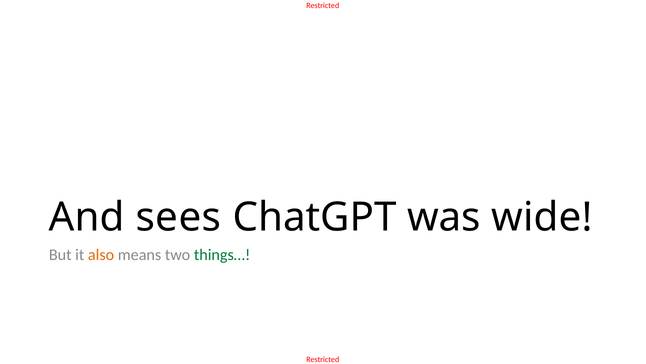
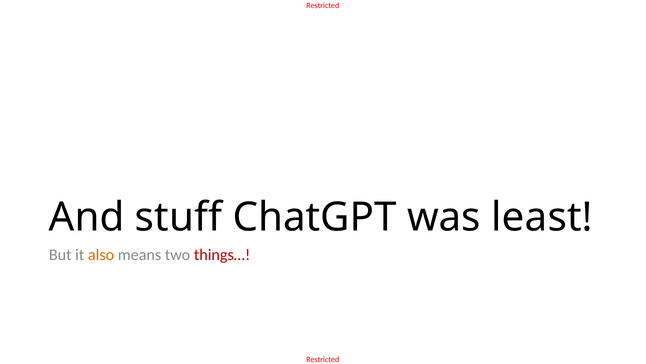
sees: sees -> stuff
wide: wide -> least
things… colour: green -> red
